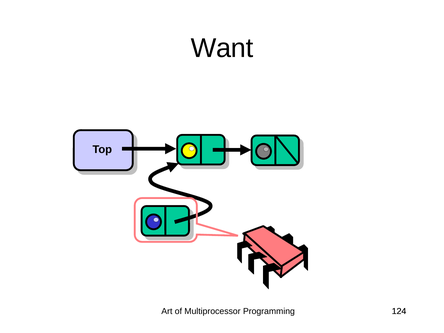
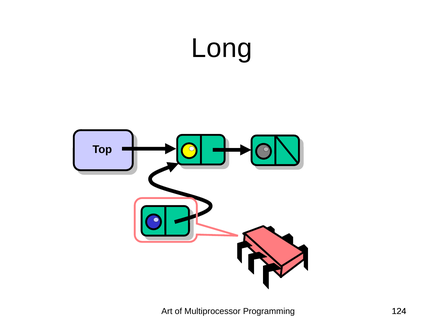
Want: Want -> Long
